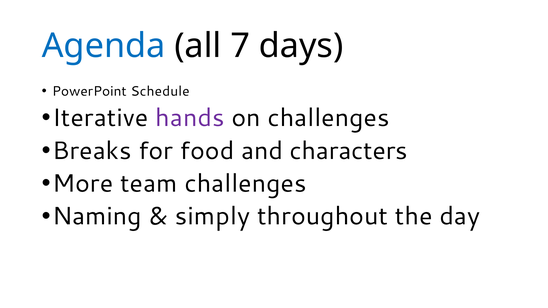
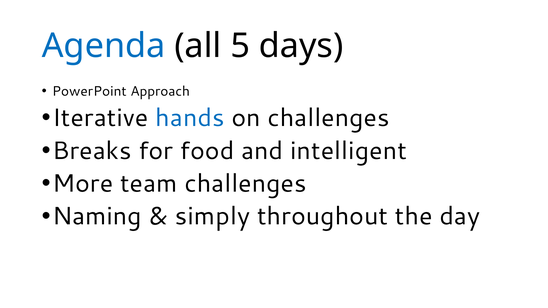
7: 7 -> 5
Schedule: Schedule -> Approach
hands colour: purple -> blue
characters: characters -> intelligent
